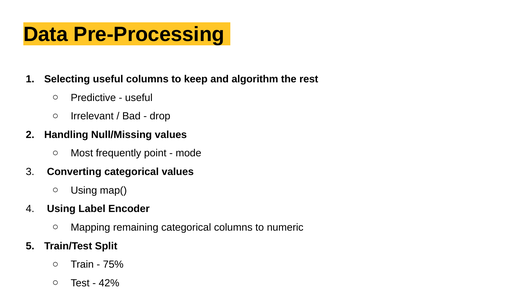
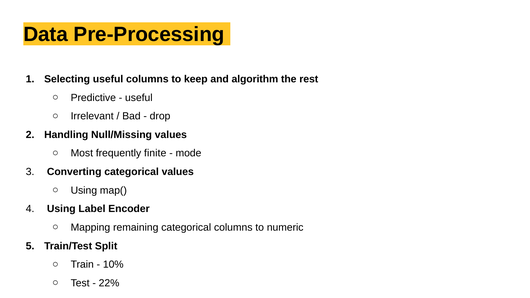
point: point -> finite
75%: 75% -> 10%
42%: 42% -> 22%
